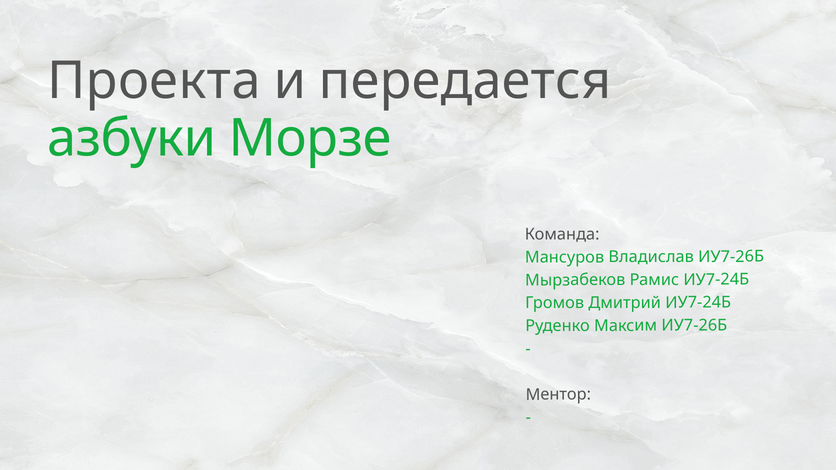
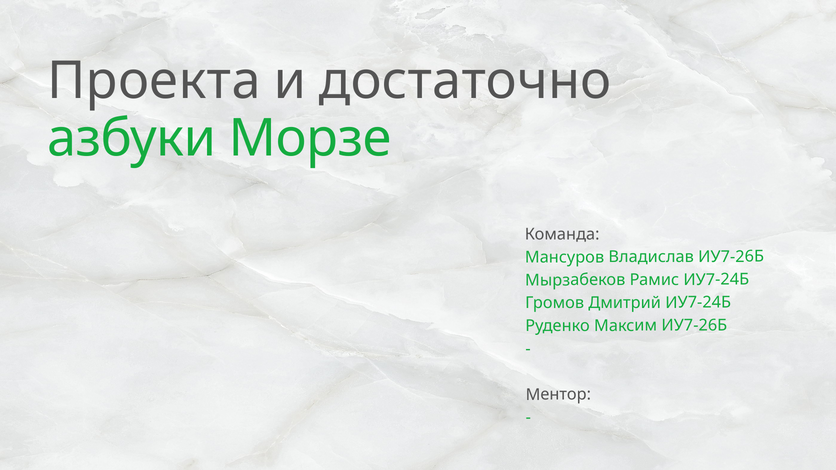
передается: передается -> достаточно
